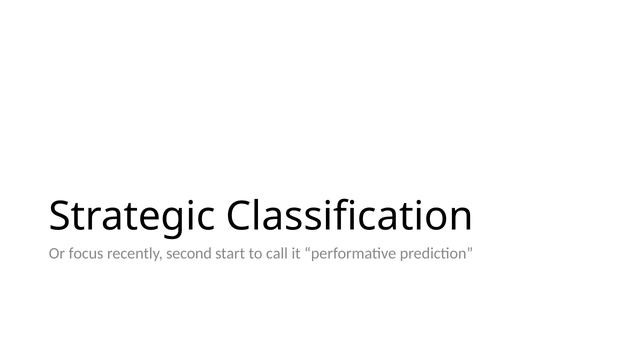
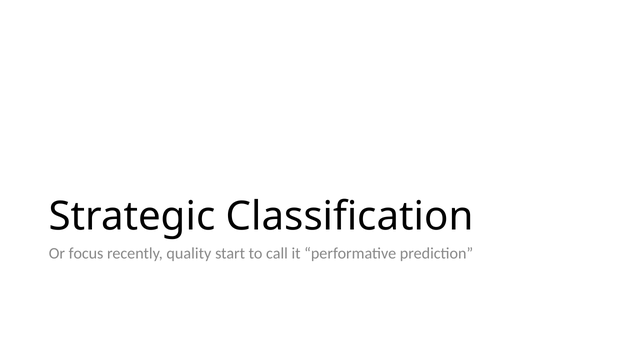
second: second -> quality
